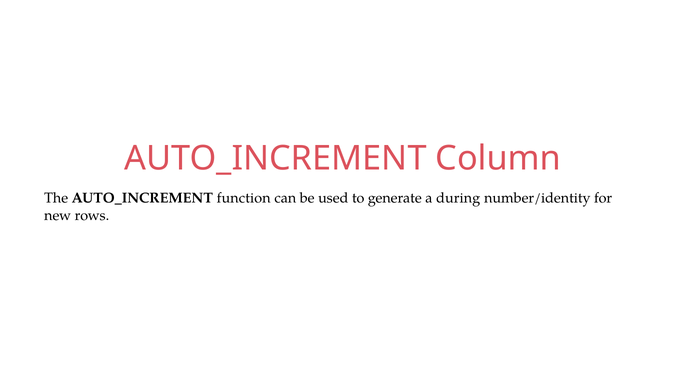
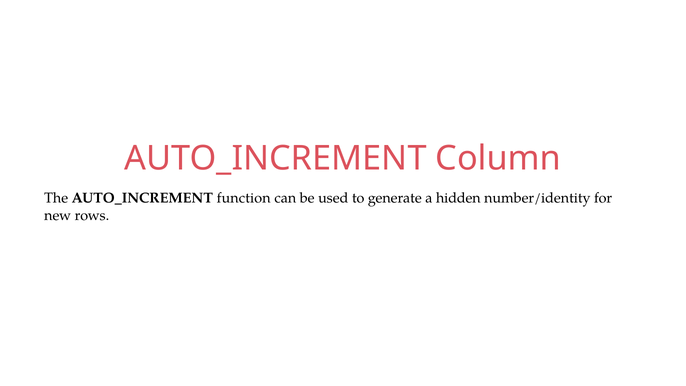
during: during -> hidden
